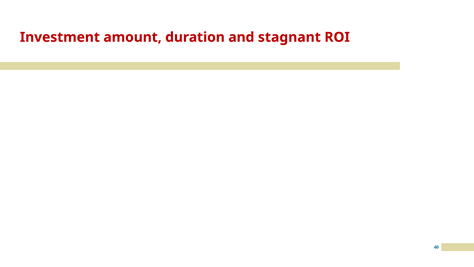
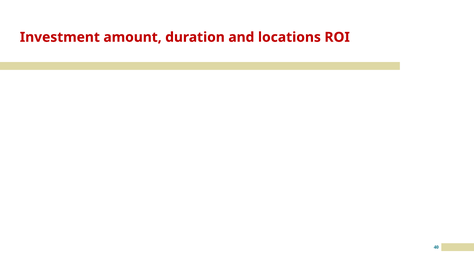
stagnant: stagnant -> locations
